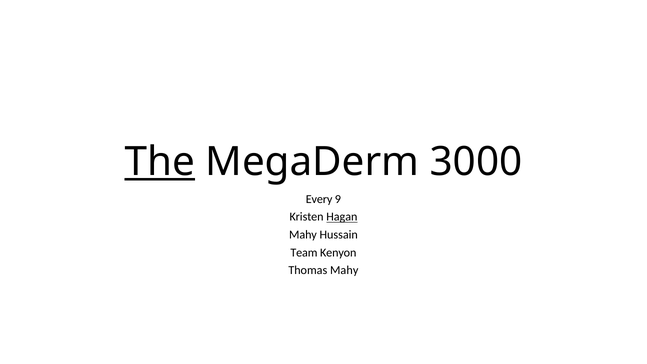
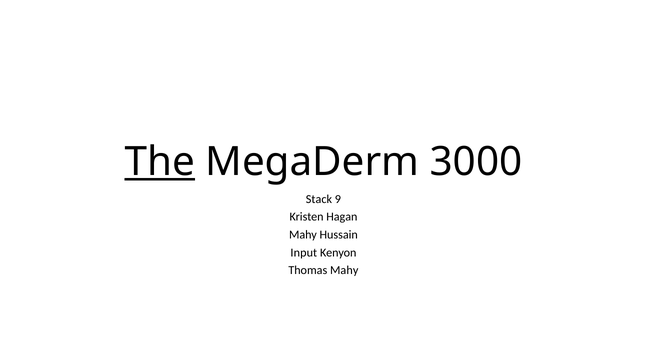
Every: Every -> Stack
Hagan underline: present -> none
Team: Team -> Input
